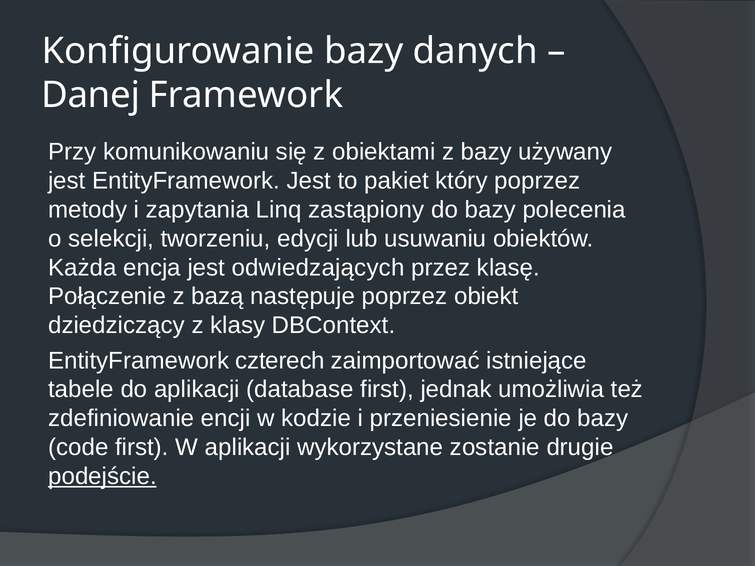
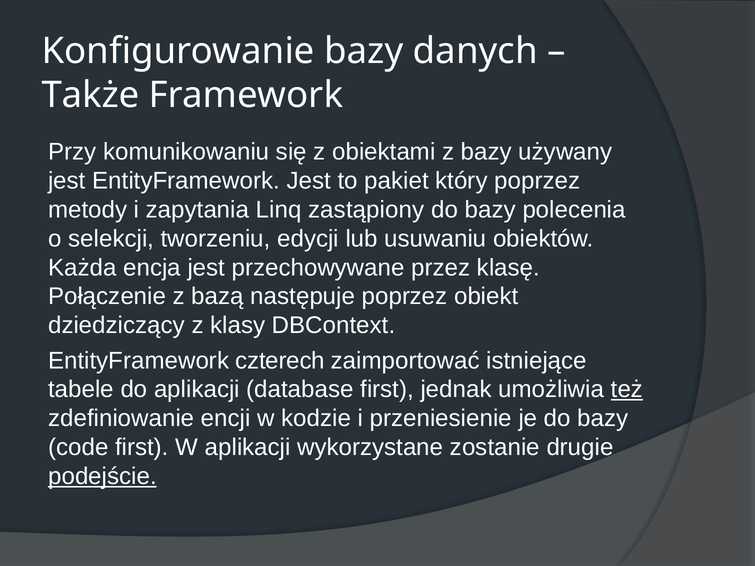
Danej: Danej -> Także
odwiedzających: odwiedzających -> przechowywane
też underline: none -> present
